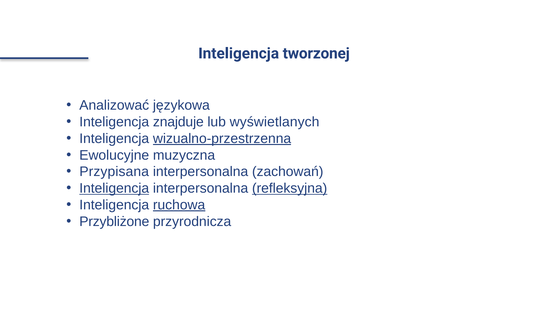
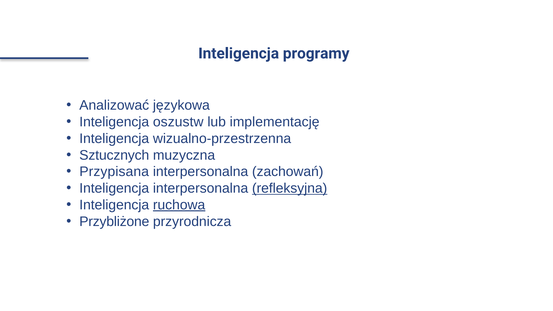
tworzonej: tworzonej -> programy
znajduje: znajduje -> oszustw
wyświetlanych: wyświetlanych -> implementację
wizualno-przestrzenna underline: present -> none
Ewolucyjne: Ewolucyjne -> Sztucznych
Inteligencja at (114, 188) underline: present -> none
